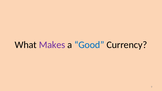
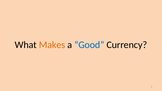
Makes colour: purple -> orange
